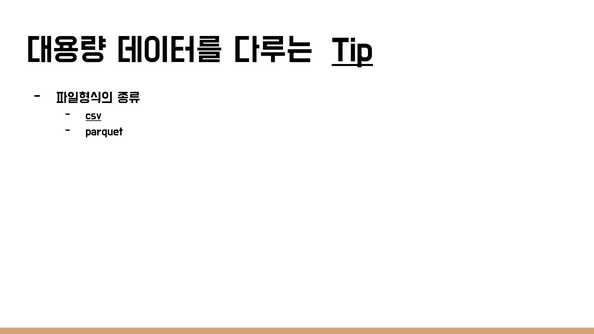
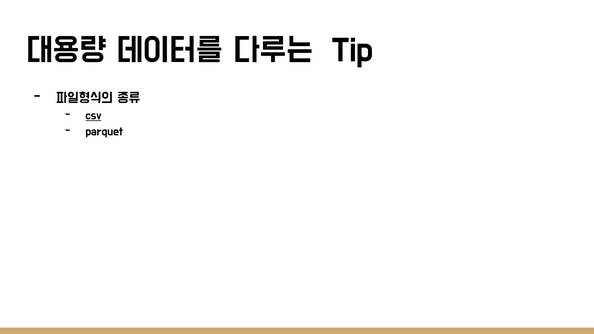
Tip underline: present -> none
